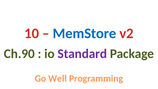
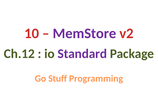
MemStore colour: blue -> purple
Ch.90: Ch.90 -> Ch.12
Well: Well -> Stuff
